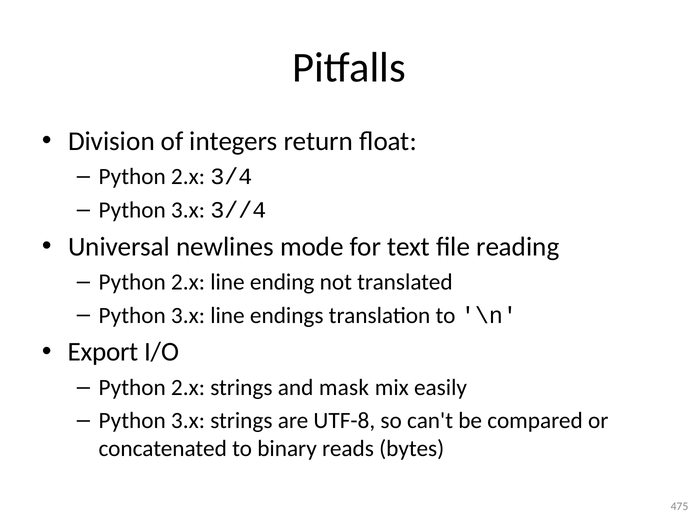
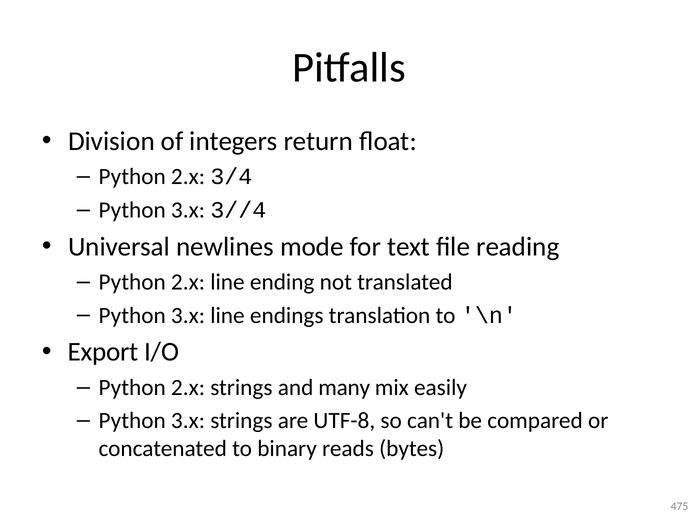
mask: mask -> many
